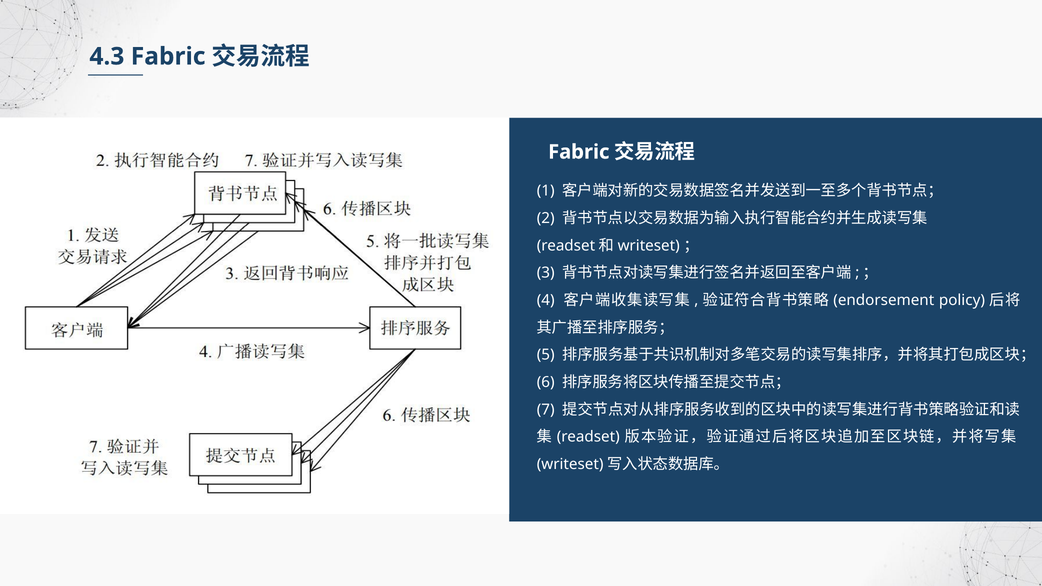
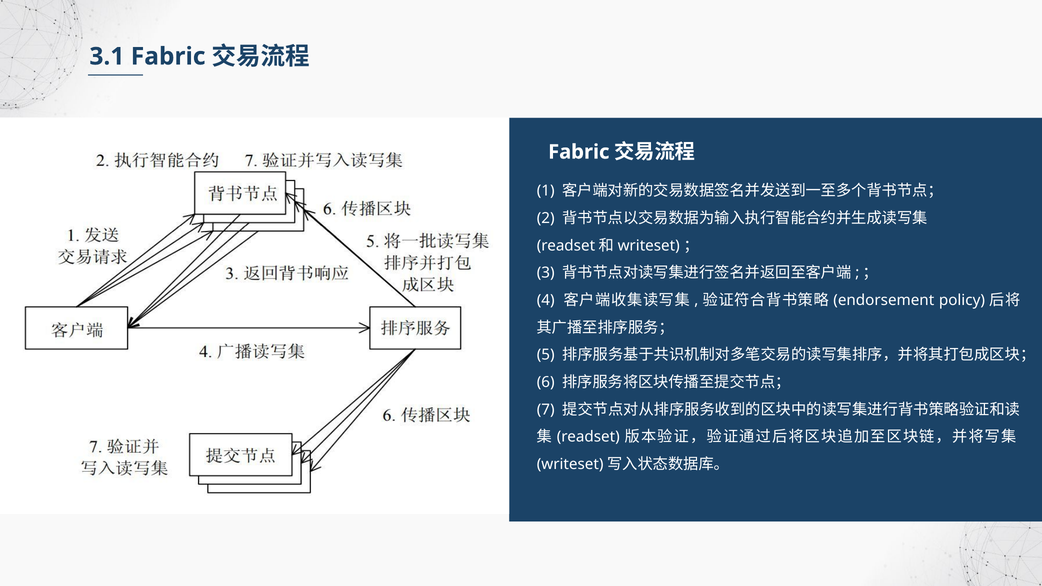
4.3: 4.3 -> 3.1
